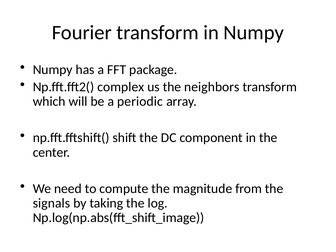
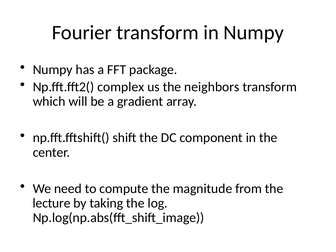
periodic: periodic -> gradient
signals: signals -> lecture
